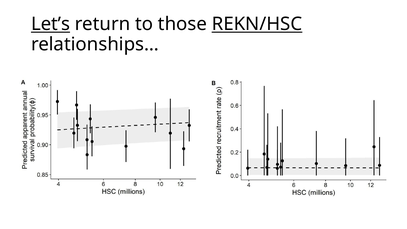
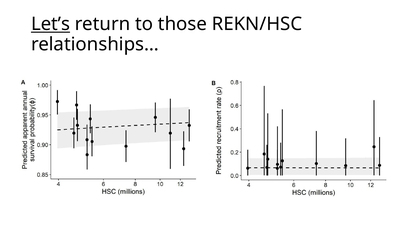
REKN/HSC underline: present -> none
